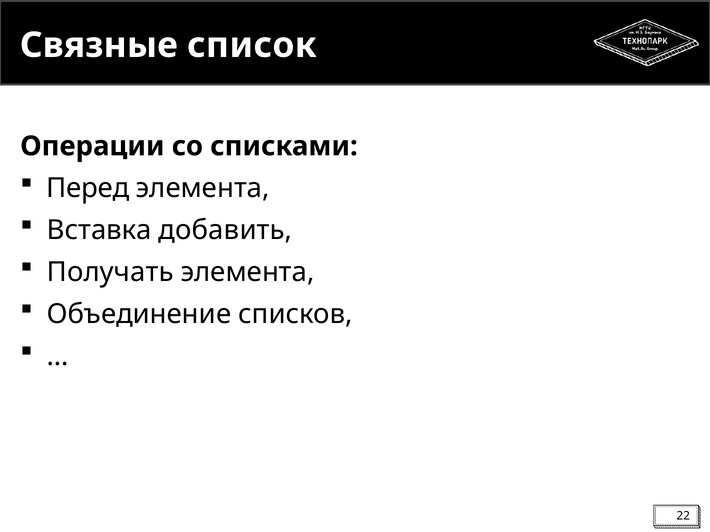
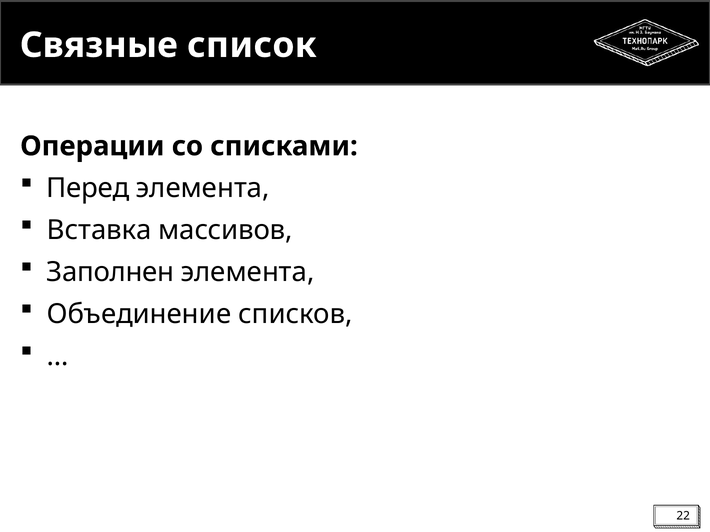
добавить: добавить -> массивов
Получать: Получать -> Заполнен
